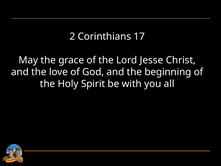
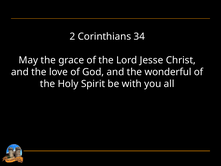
17: 17 -> 34
beginning: beginning -> wonderful
